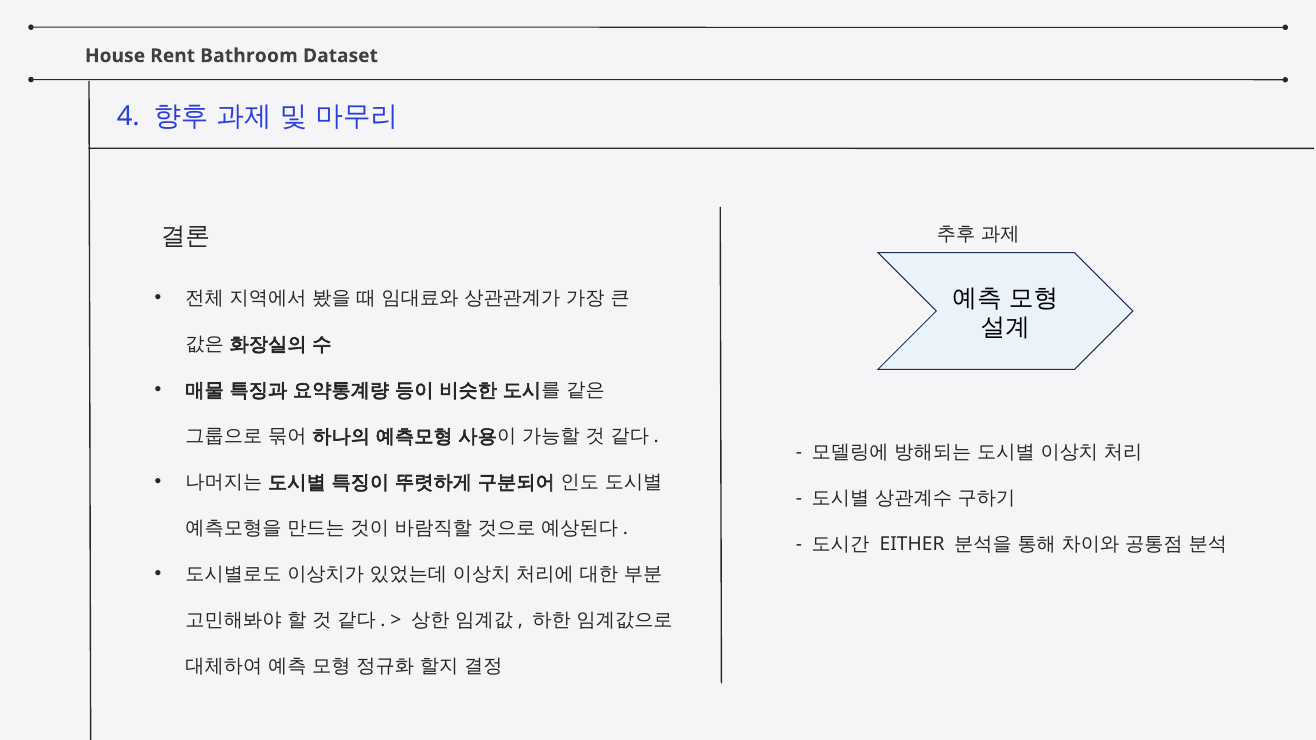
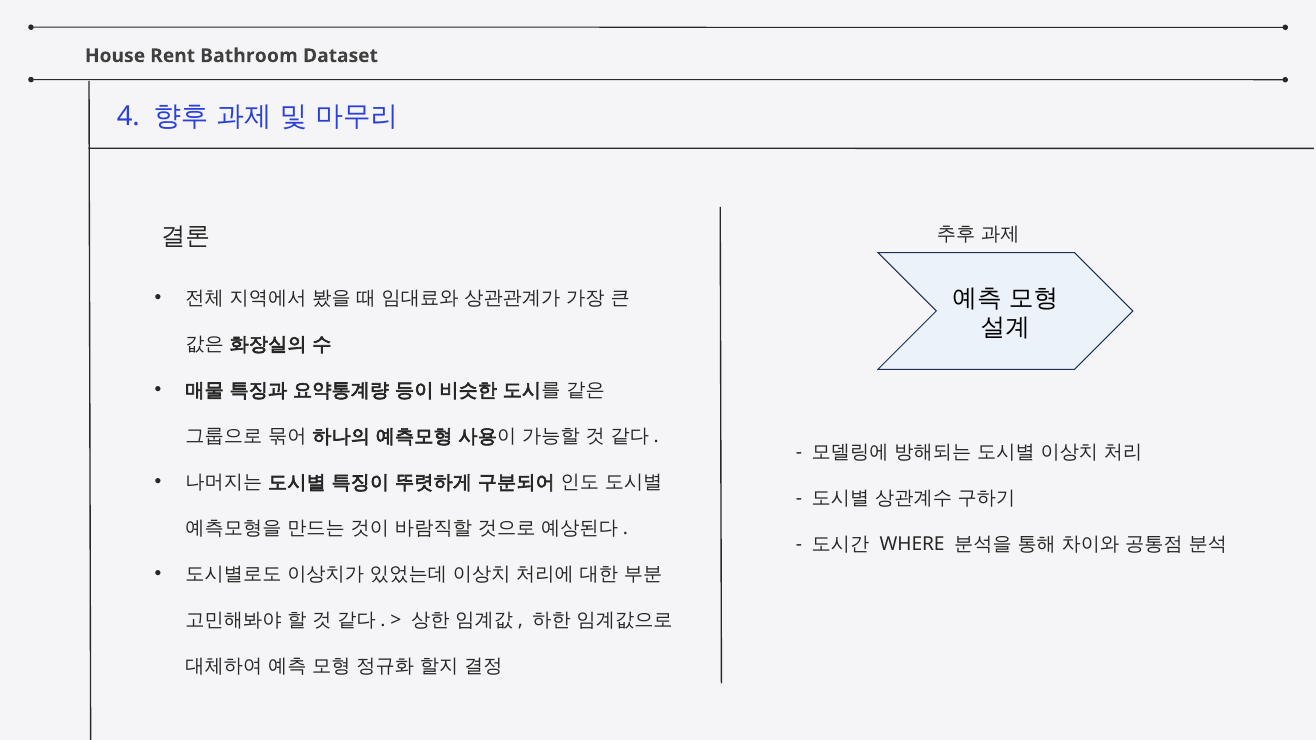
EITHER: EITHER -> WHERE
